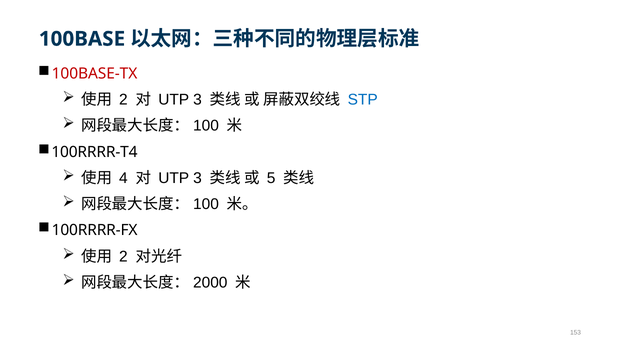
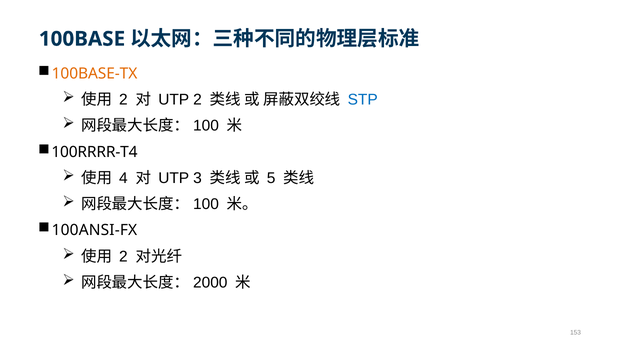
100BASE-TX colour: red -> orange
3 at (197, 100): 3 -> 2
100RRRR-FX: 100RRRR-FX -> 100ANSI-FX
